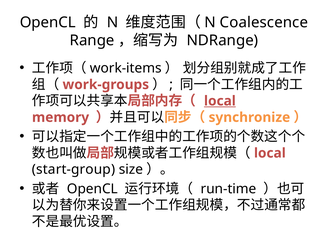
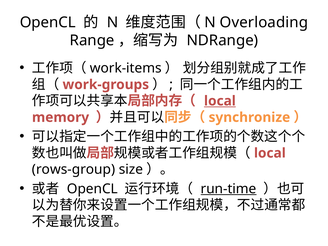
Coalescence: Coalescence -> Overloading
start-group: start-group -> rows-group
run-time underline: none -> present
